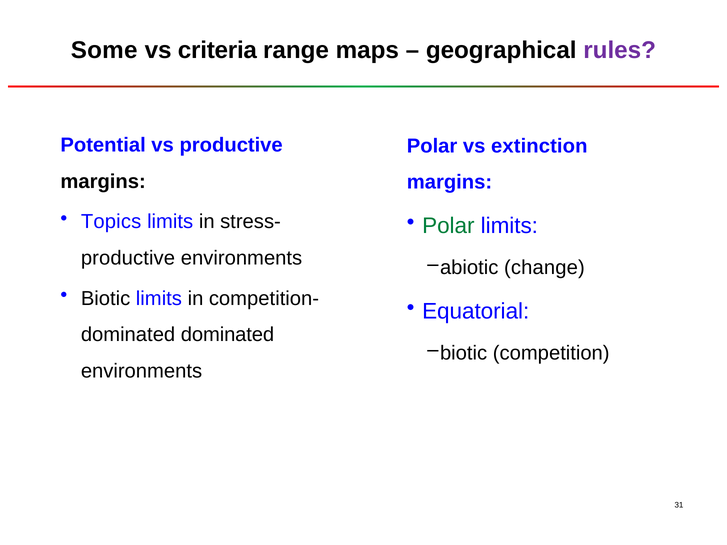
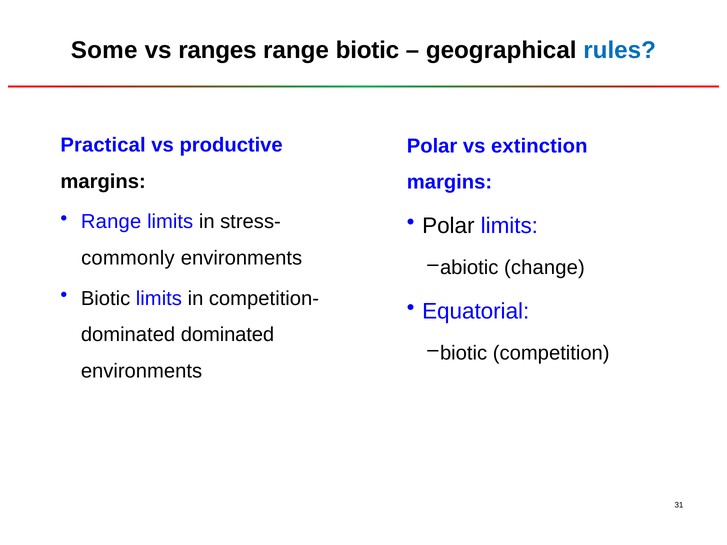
criteria: criteria -> ranges
range maps: maps -> biotic
rules colour: purple -> blue
Potential: Potential -> Practical
Topics at (111, 222): Topics -> Range
Polar at (448, 226) colour: green -> black
productive at (128, 258): productive -> commonly
